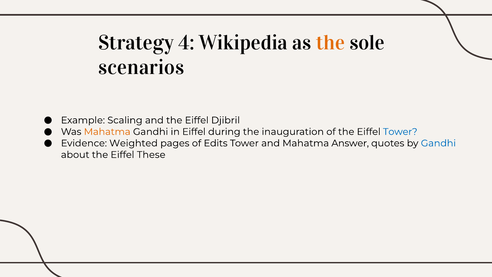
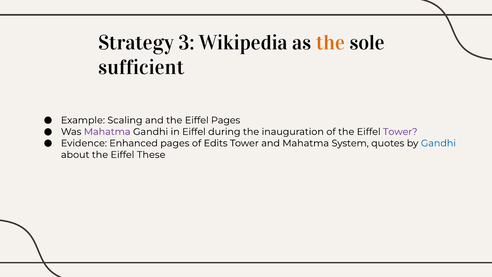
4: 4 -> 3
scenarios: scenarios -> sufficient
Eiffel Djibril: Djibril -> Pages
Mahatma at (107, 132) colour: orange -> purple
Tower at (400, 132) colour: blue -> purple
Weighted: Weighted -> Enhanced
Answer: Answer -> System
